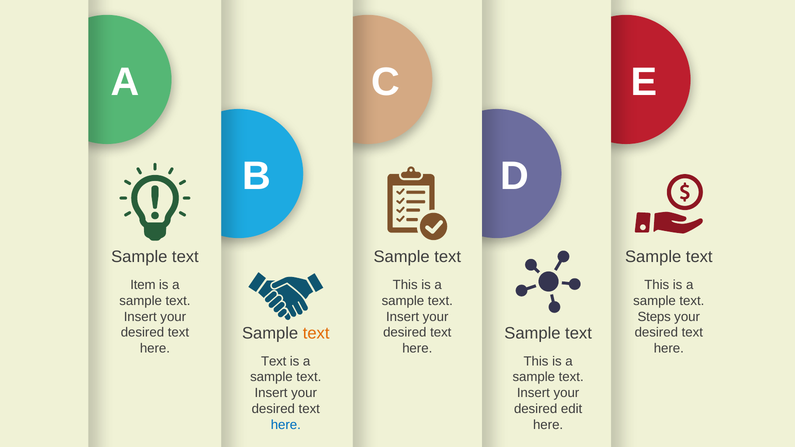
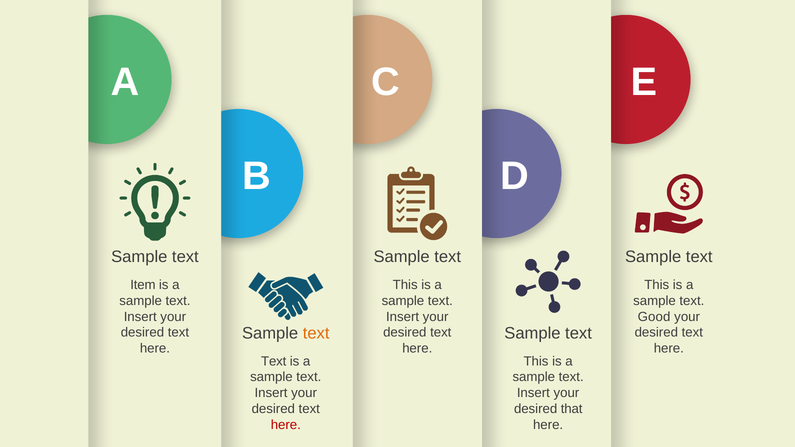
Steps: Steps -> Good
edit: edit -> that
here at (286, 425) colour: blue -> red
